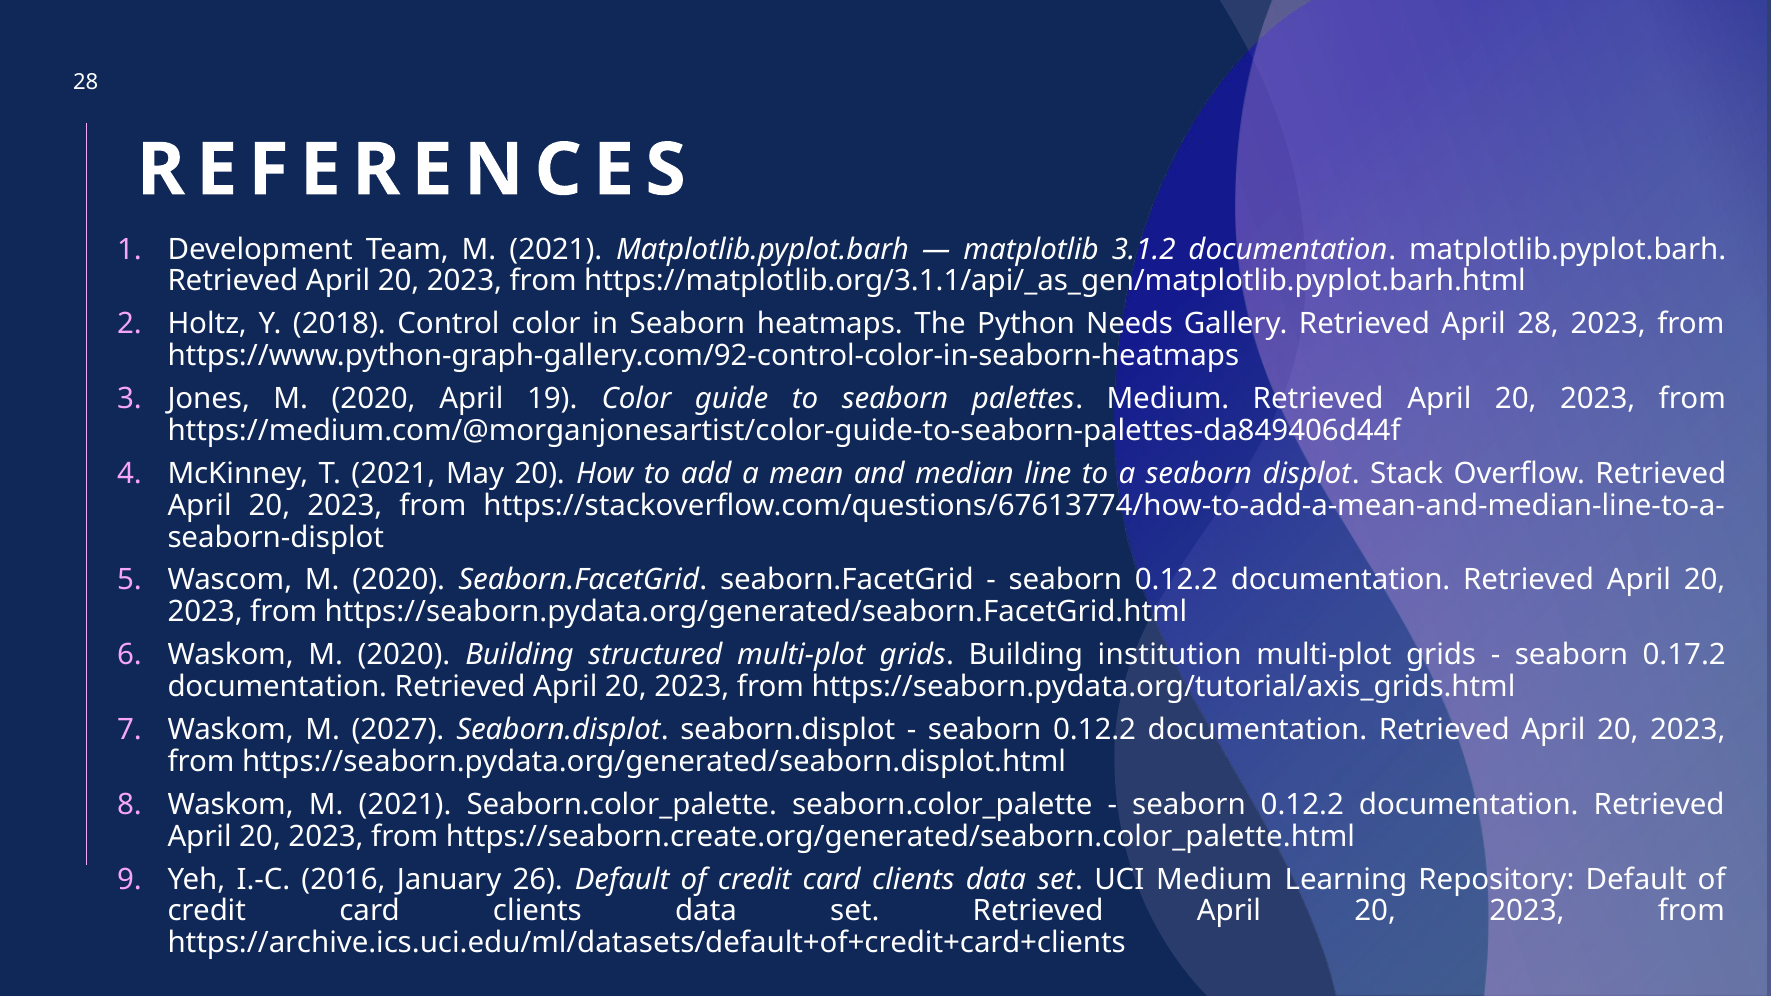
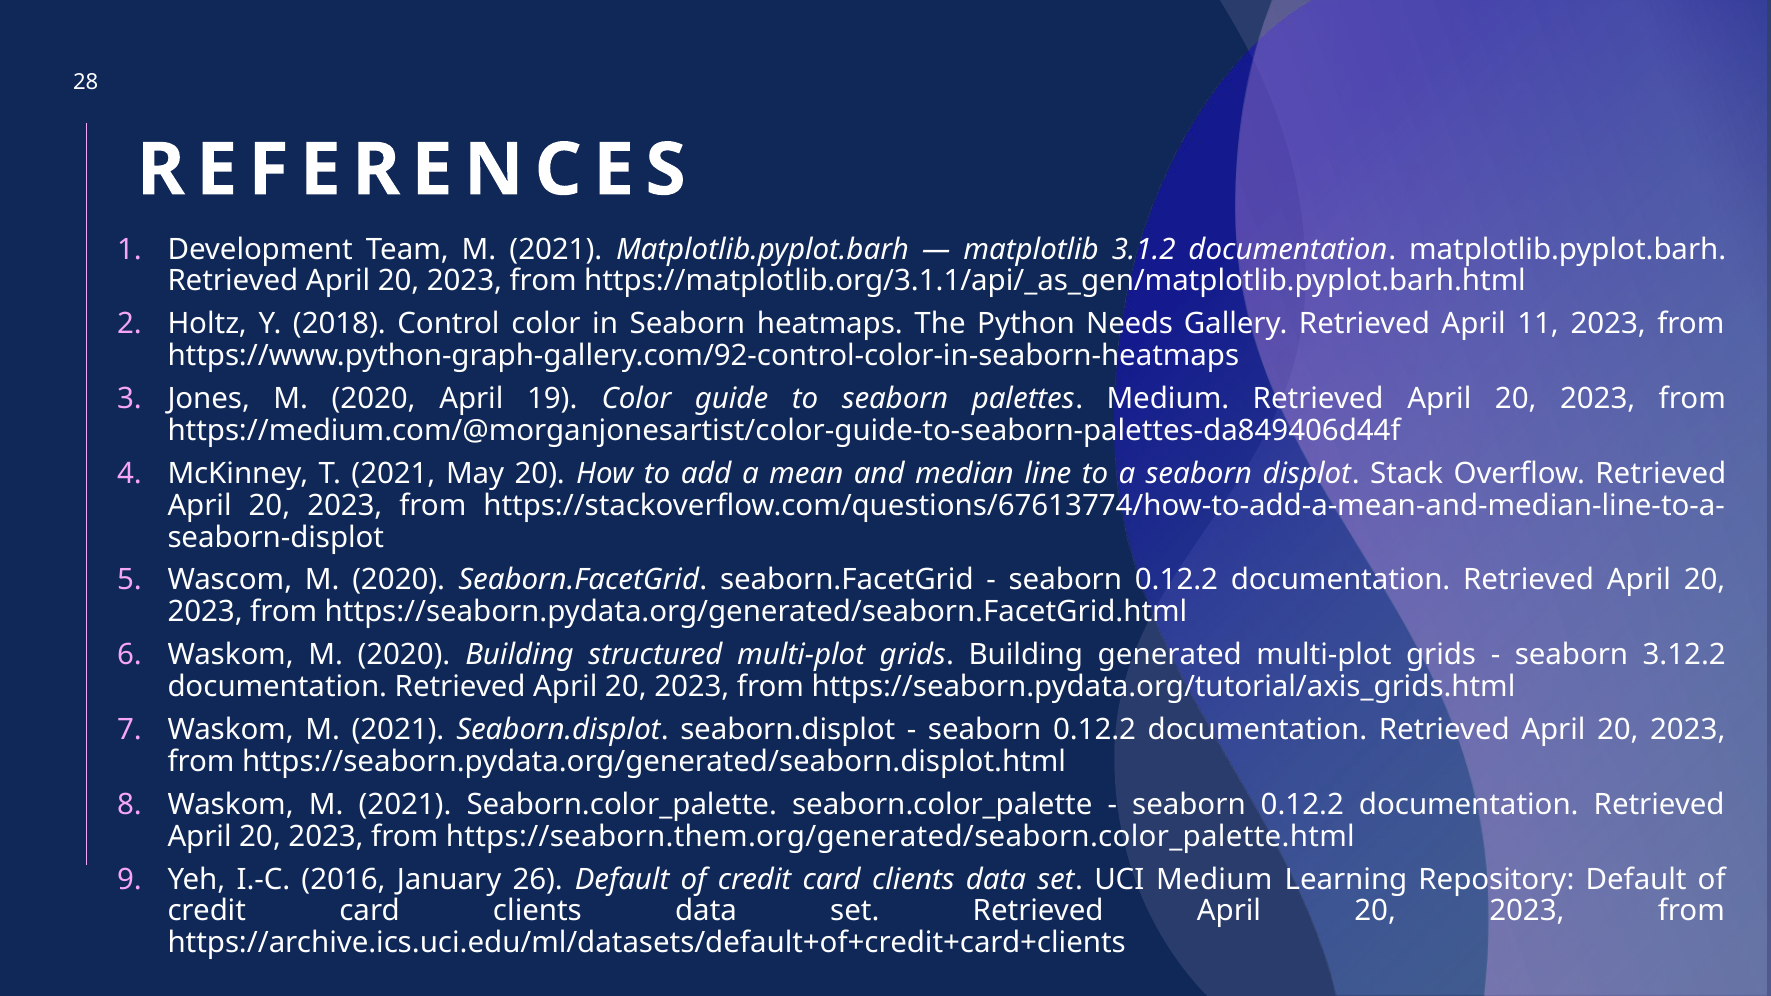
April 28: 28 -> 11
institution: institution -> generated
0.17.2: 0.17.2 -> 3.12.2
2027 at (398, 730): 2027 -> 2021
https://seaborn.create.org/generated/seaborn.color_palette.html: https://seaborn.create.org/generated/seaborn.color_palette.html -> https://seaborn.them.org/generated/seaborn.color_palette.html
